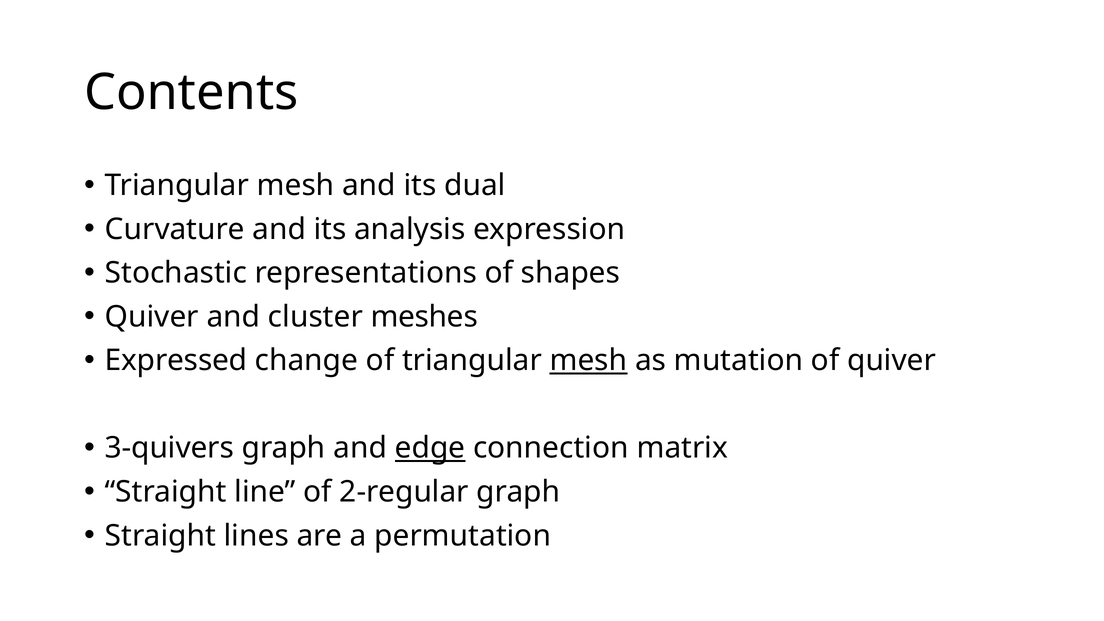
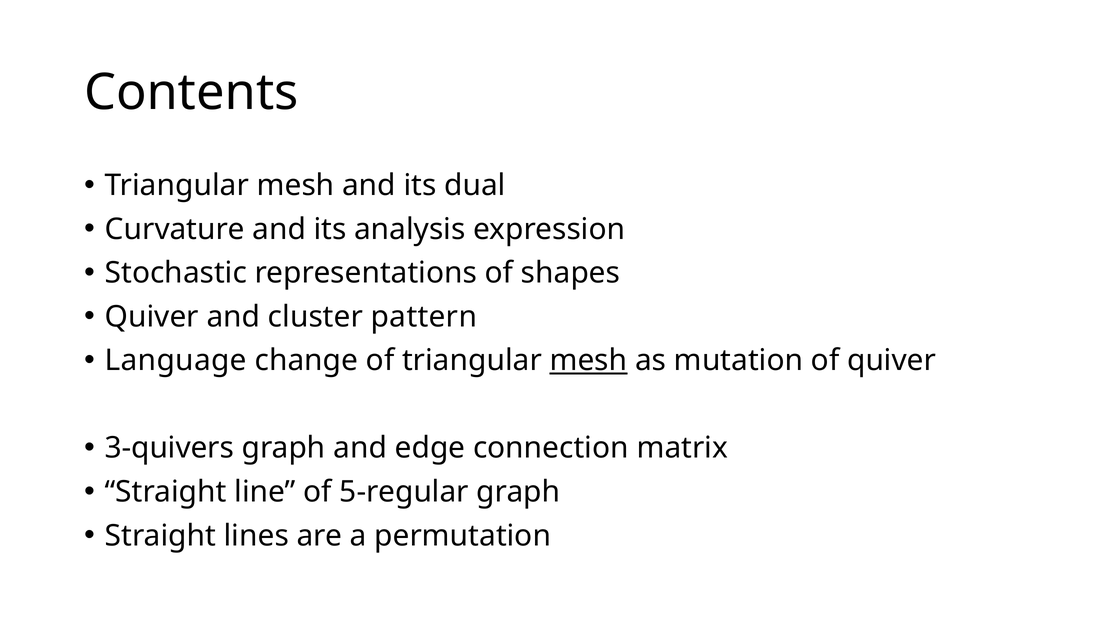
meshes: meshes -> pattern
Expressed: Expressed -> Language
edge underline: present -> none
2-regular: 2-regular -> 5-regular
